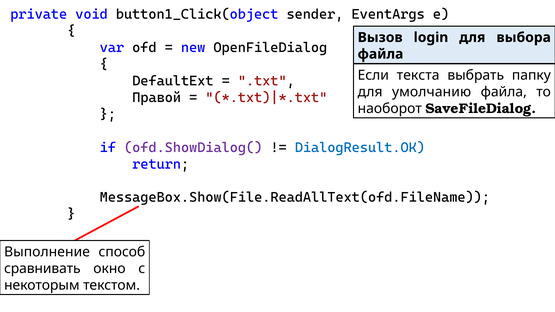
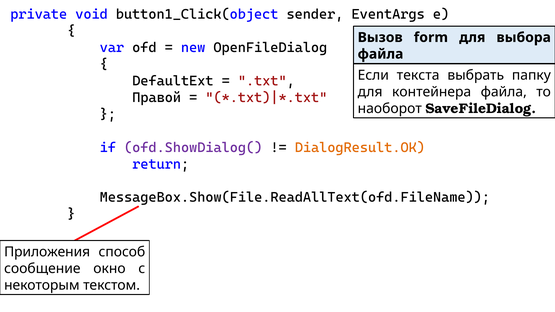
login: login -> form
умолчанию: умолчанию -> контейнера
DialogResult.OK colour: blue -> orange
Выполнение: Выполнение -> Приложения
сравнивать: сравнивать -> сообщение
